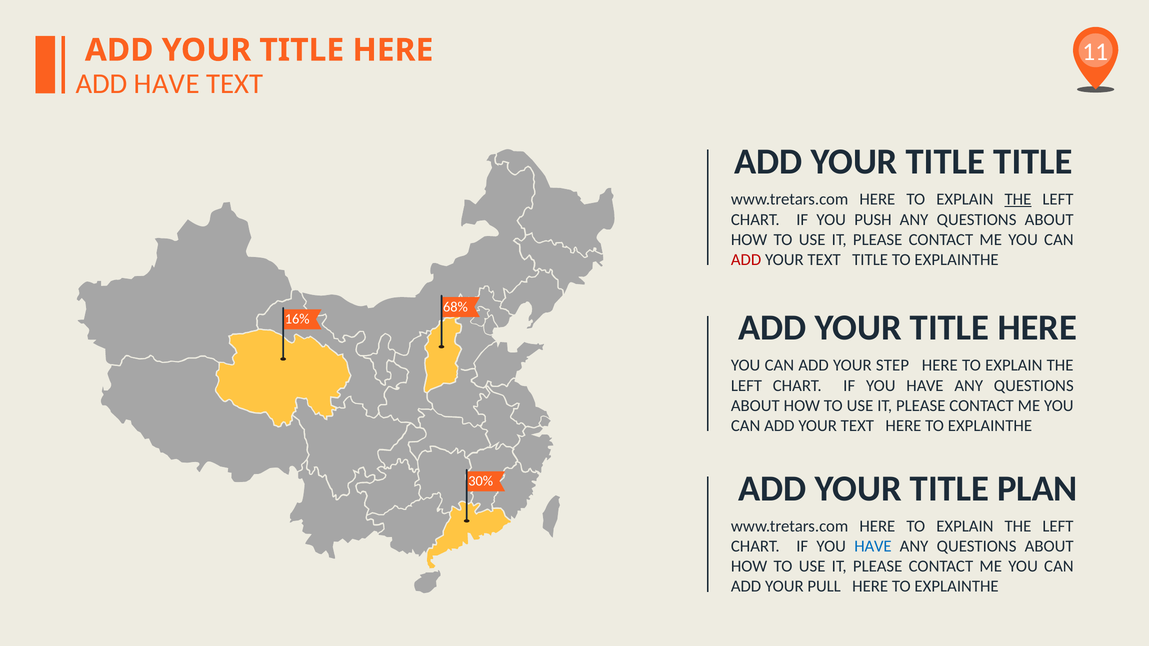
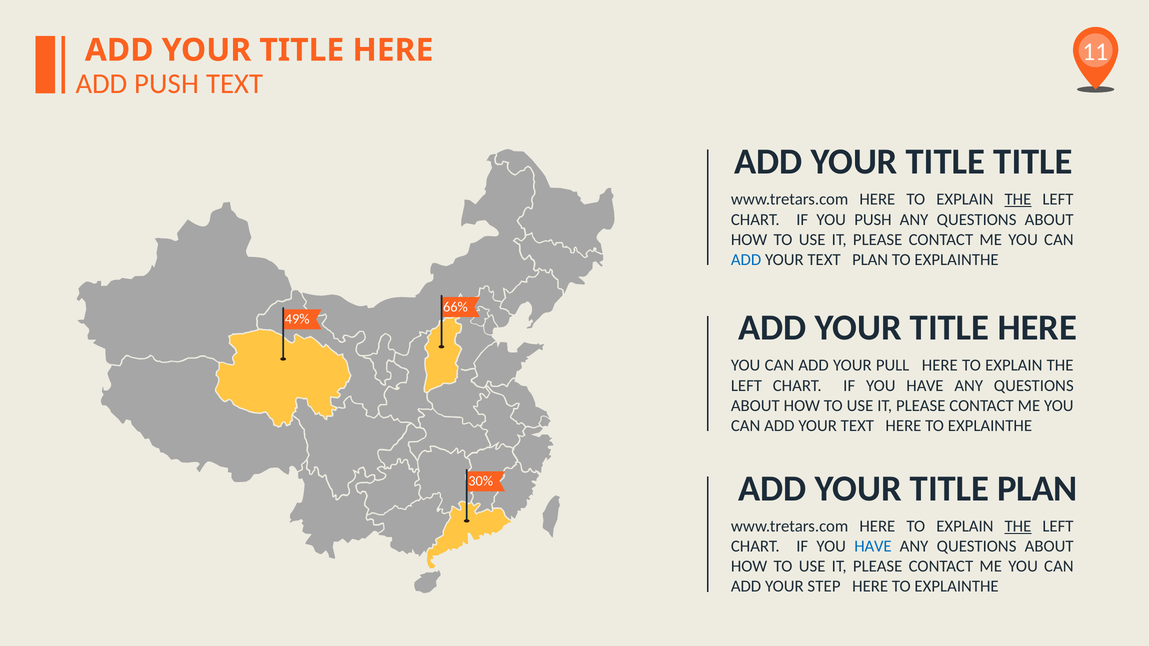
ADD HAVE: HAVE -> PUSH
ADD at (746, 260) colour: red -> blue
TEXT TITLE: TITLE -> PLAN
68%: 68% -> 66%
16%: 16% -> 49%
STEP: STEP -> PULL
THE at (1018, 526) underline: none -> present
PULL: PULL -> STEP
